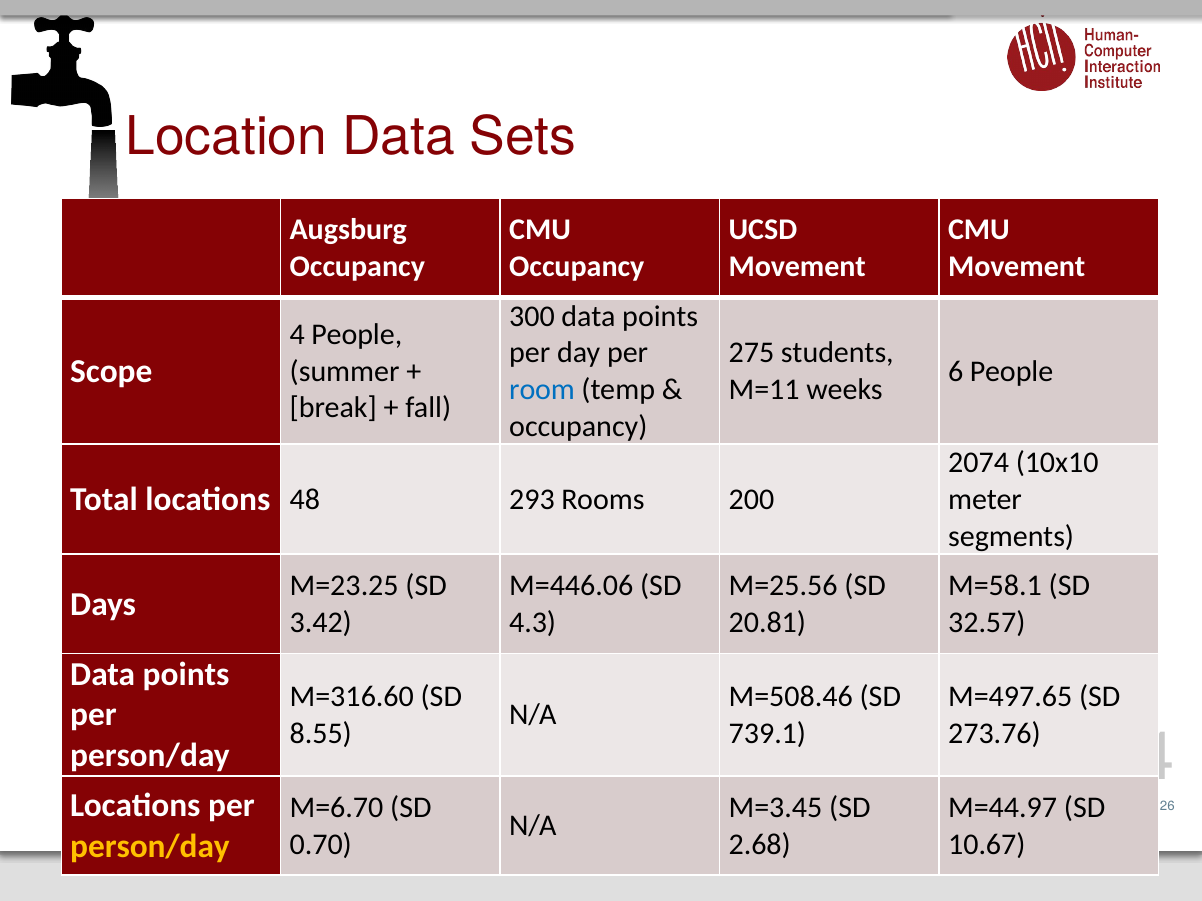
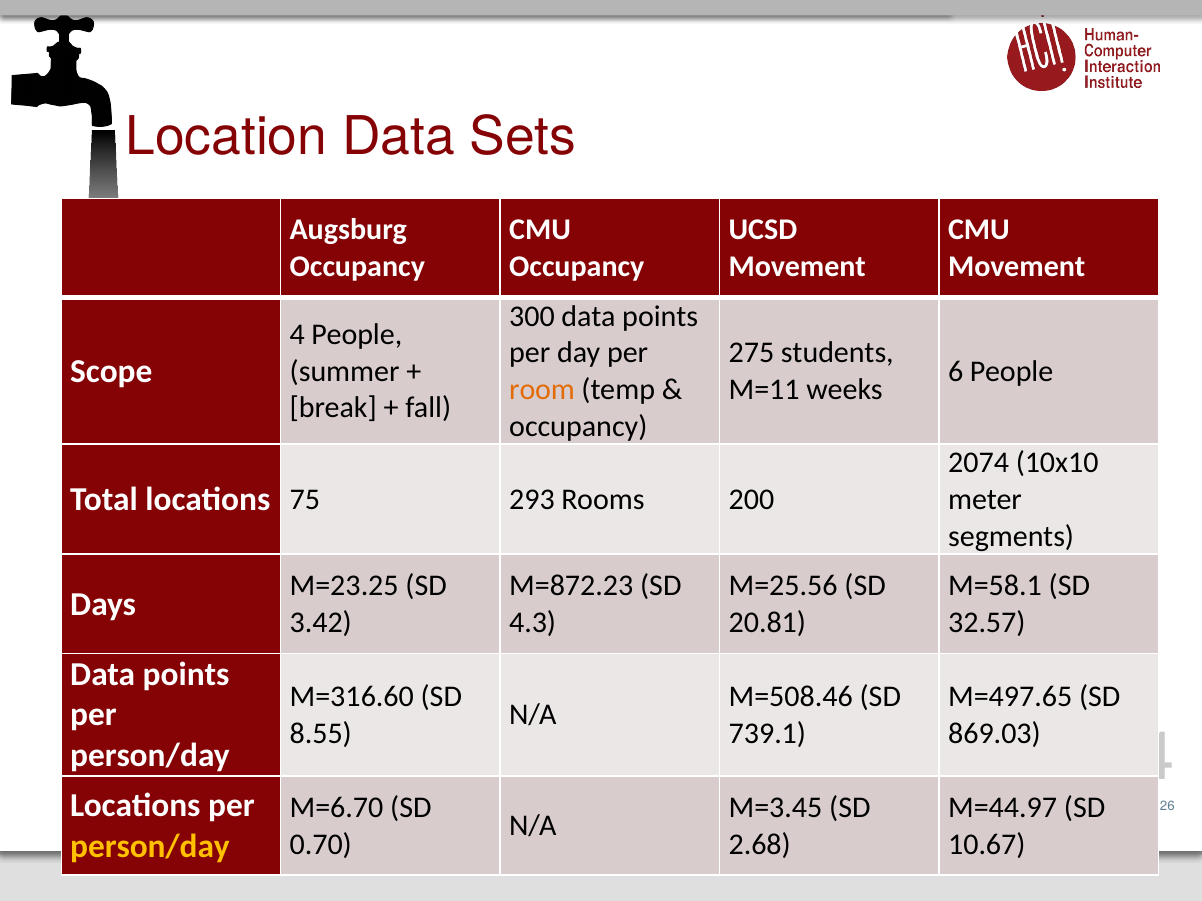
room colour: blue -> orange
48: 48 -> 75
M=446.06: M=446.06 -> M=872.23
273.76: 273.76 -> 869.03
